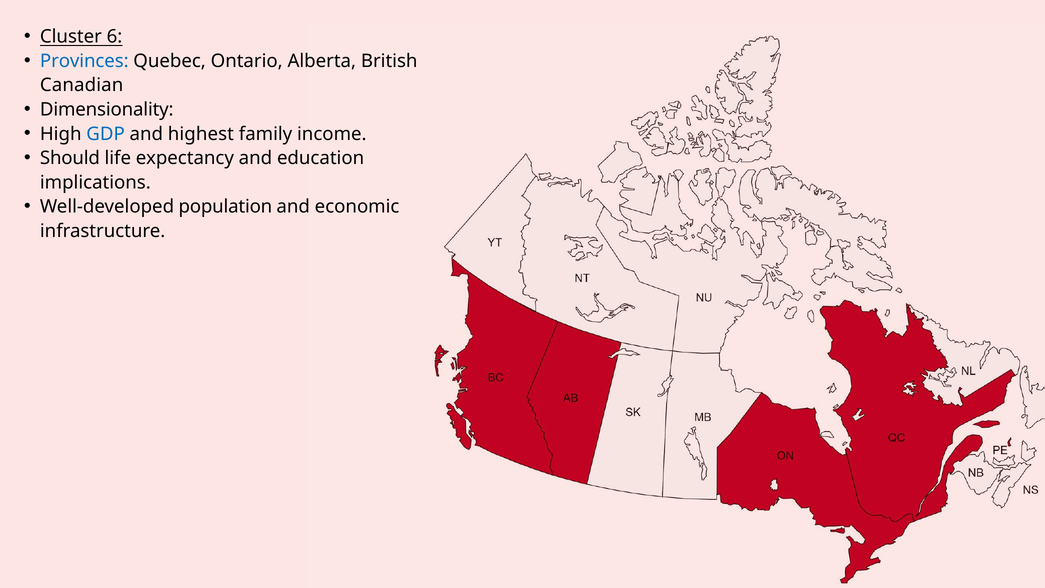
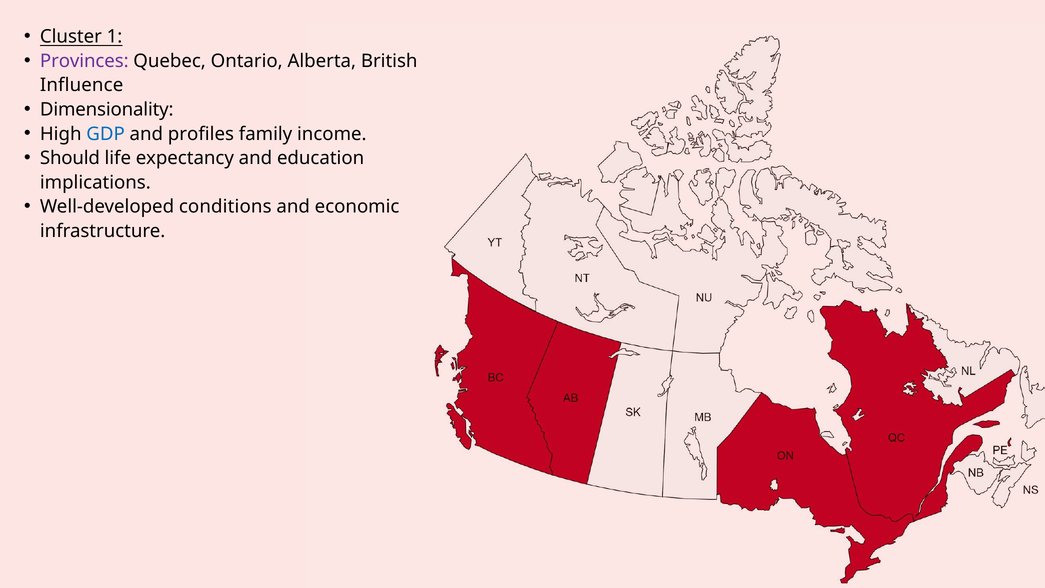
6: 6 -> 1
Provinces colour: blue -> purple
Canadian: Canadian -> Influence
highest: highest -> profiles
population: population -> conditions
